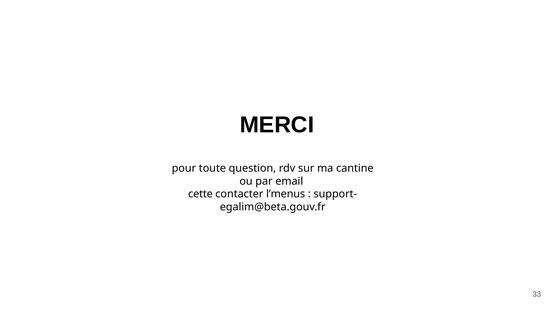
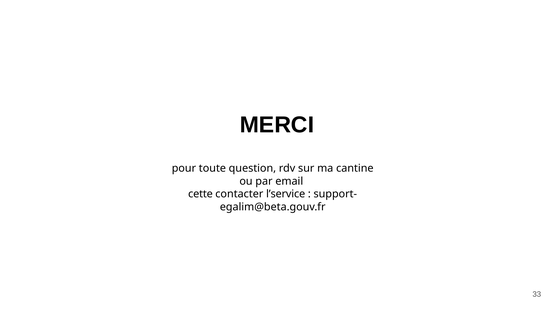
l’menus: l’menus -> l’service
